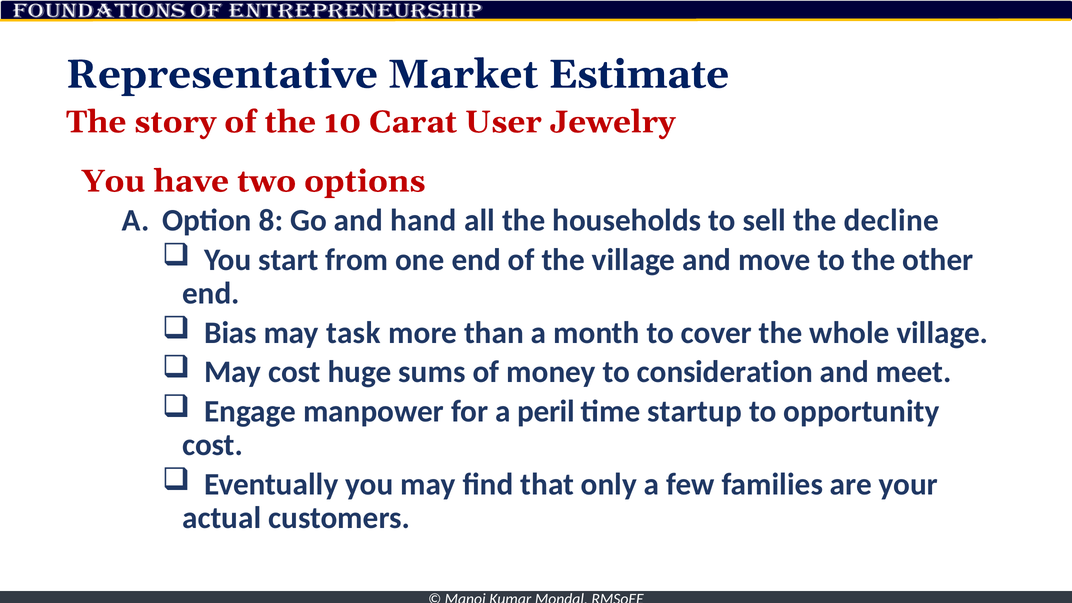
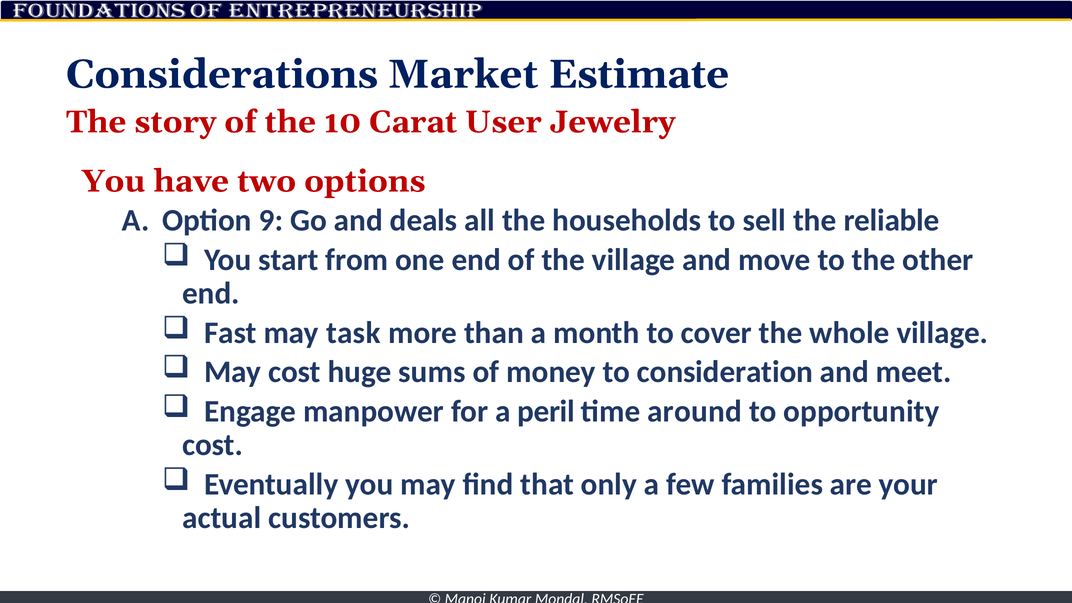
Representative: Representative -> Considerations
8: 8 -> 9
hand: hand -> deals
decline: decline -> reliable
Bias: Bias -> Fast
startup: startup -> around
